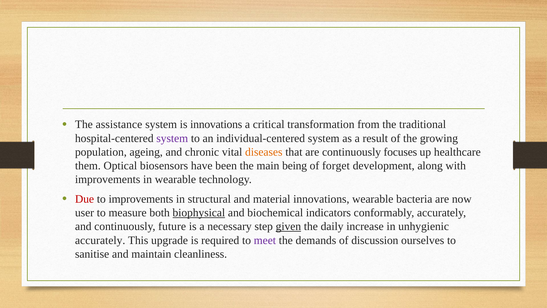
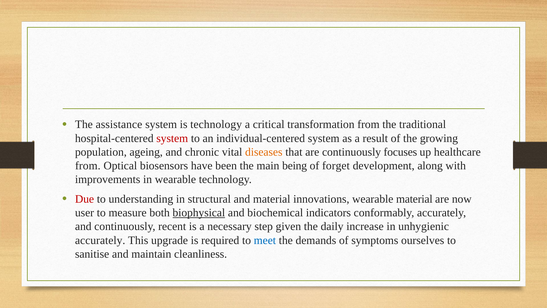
is innovations: innovations -> technology
system at (172, 138) colour: purple -> red
them at (88, 165): them -> from
to improvements: improvements -> understanding
wearable bacteria: bacteria -> material
future: future -> recent
given underline: present -> none
meet colour: purple -> blue
discussion: discussion -> symptoms
